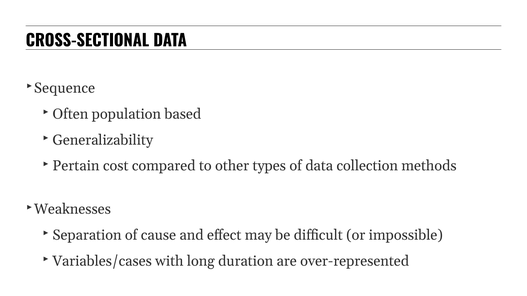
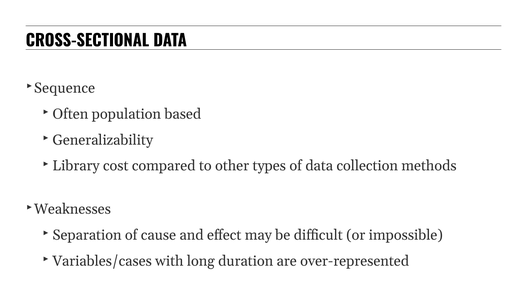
Pertain: Pertain -> Library
